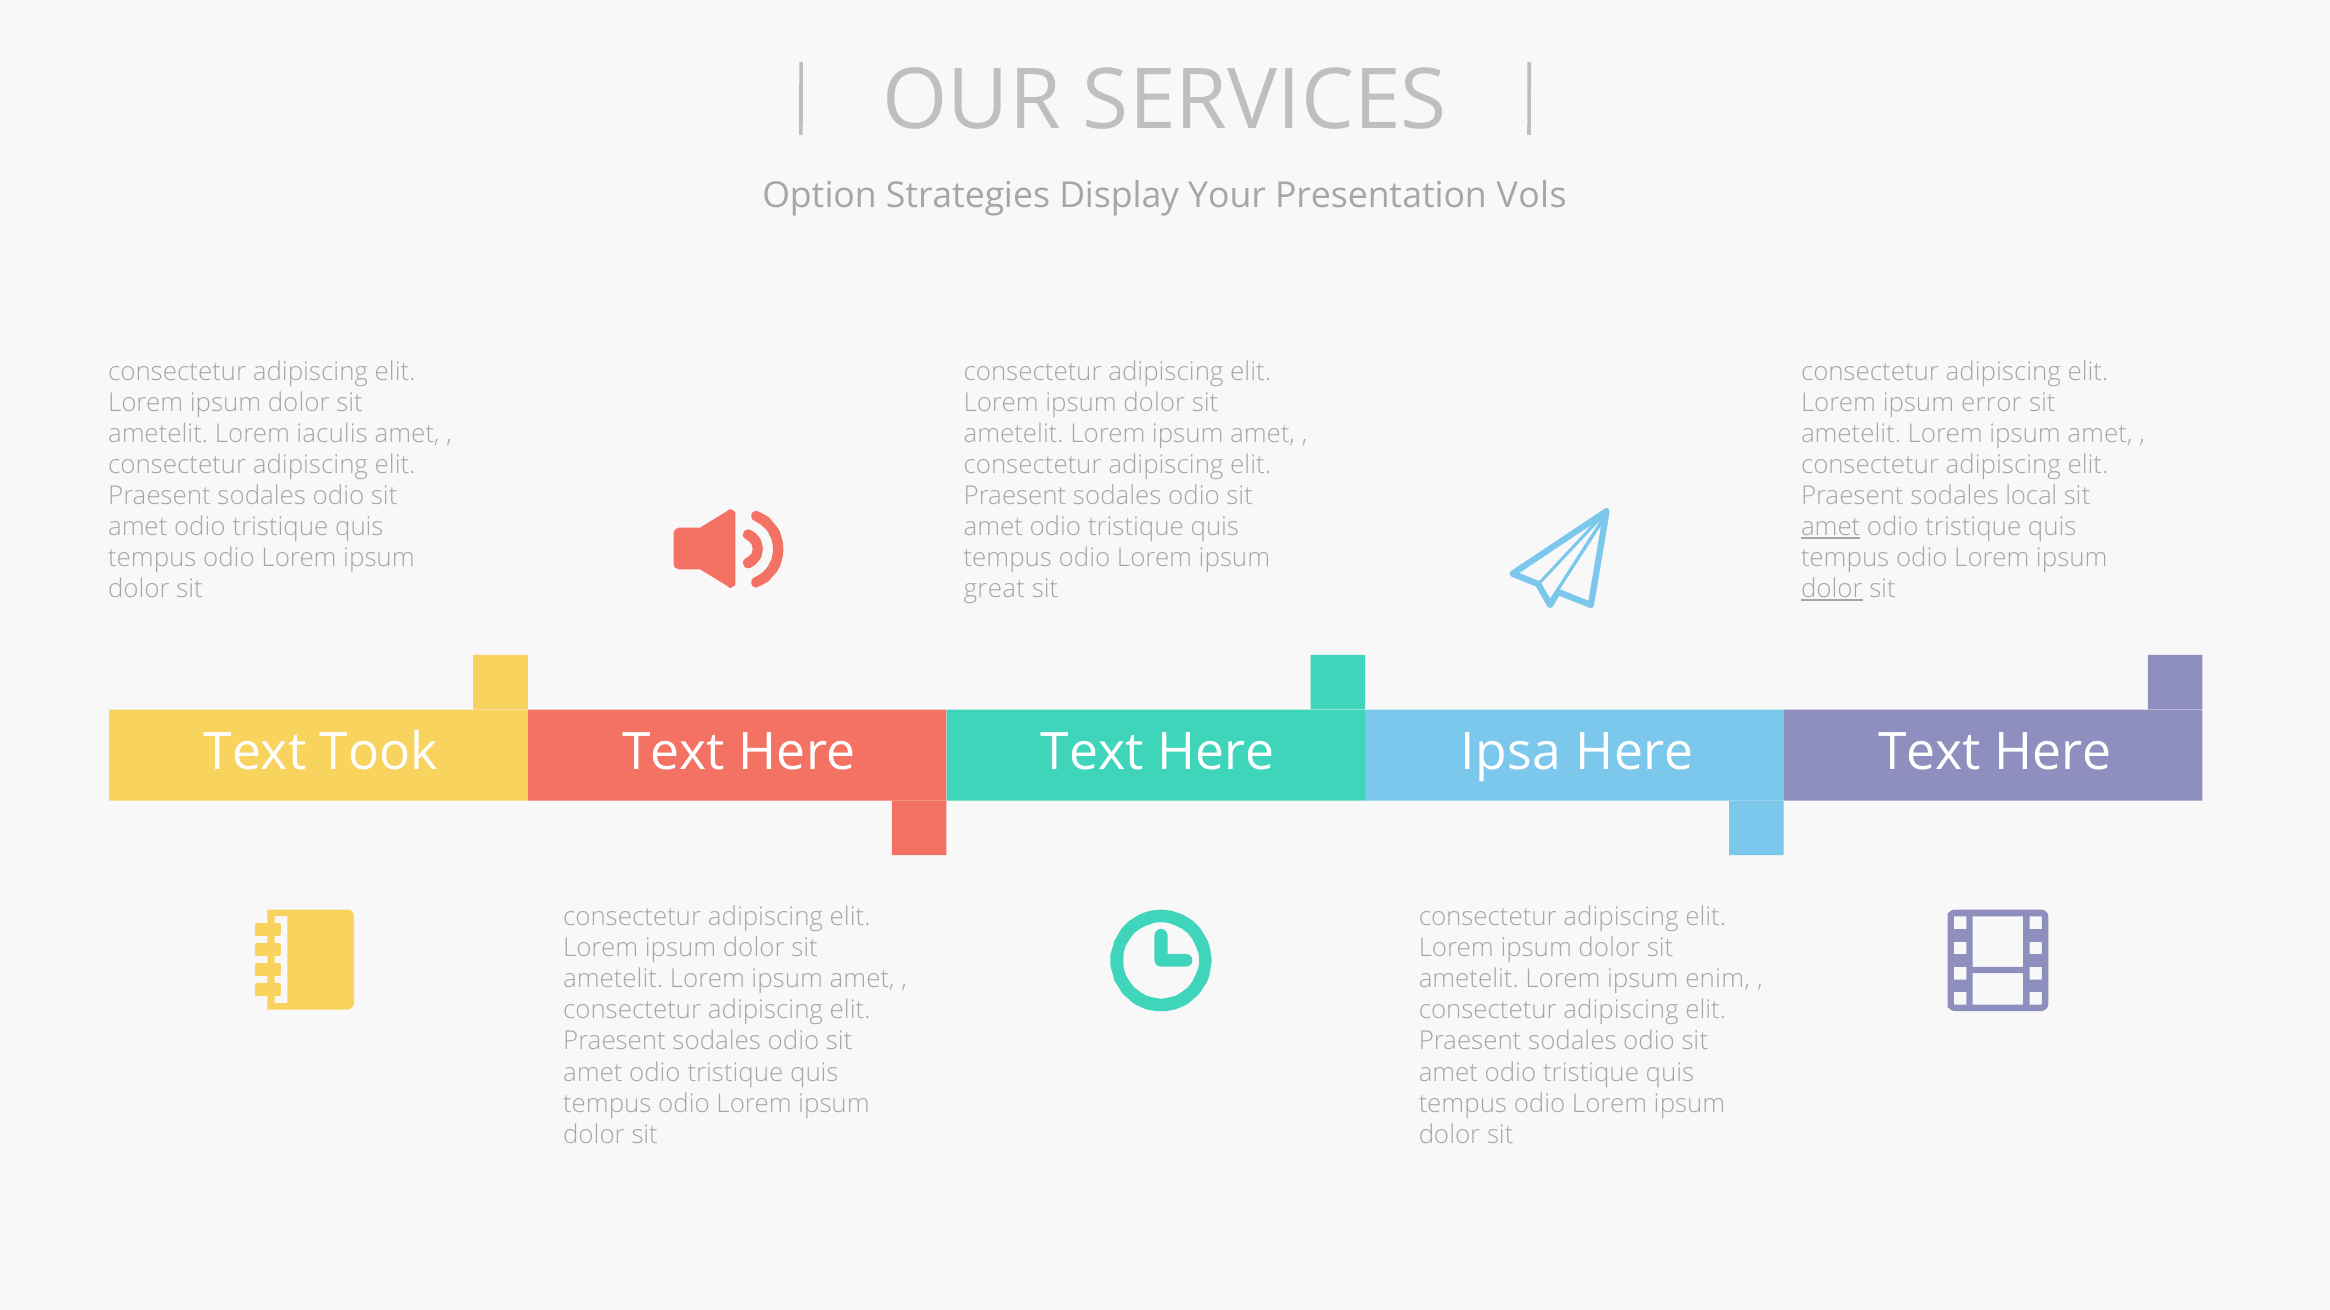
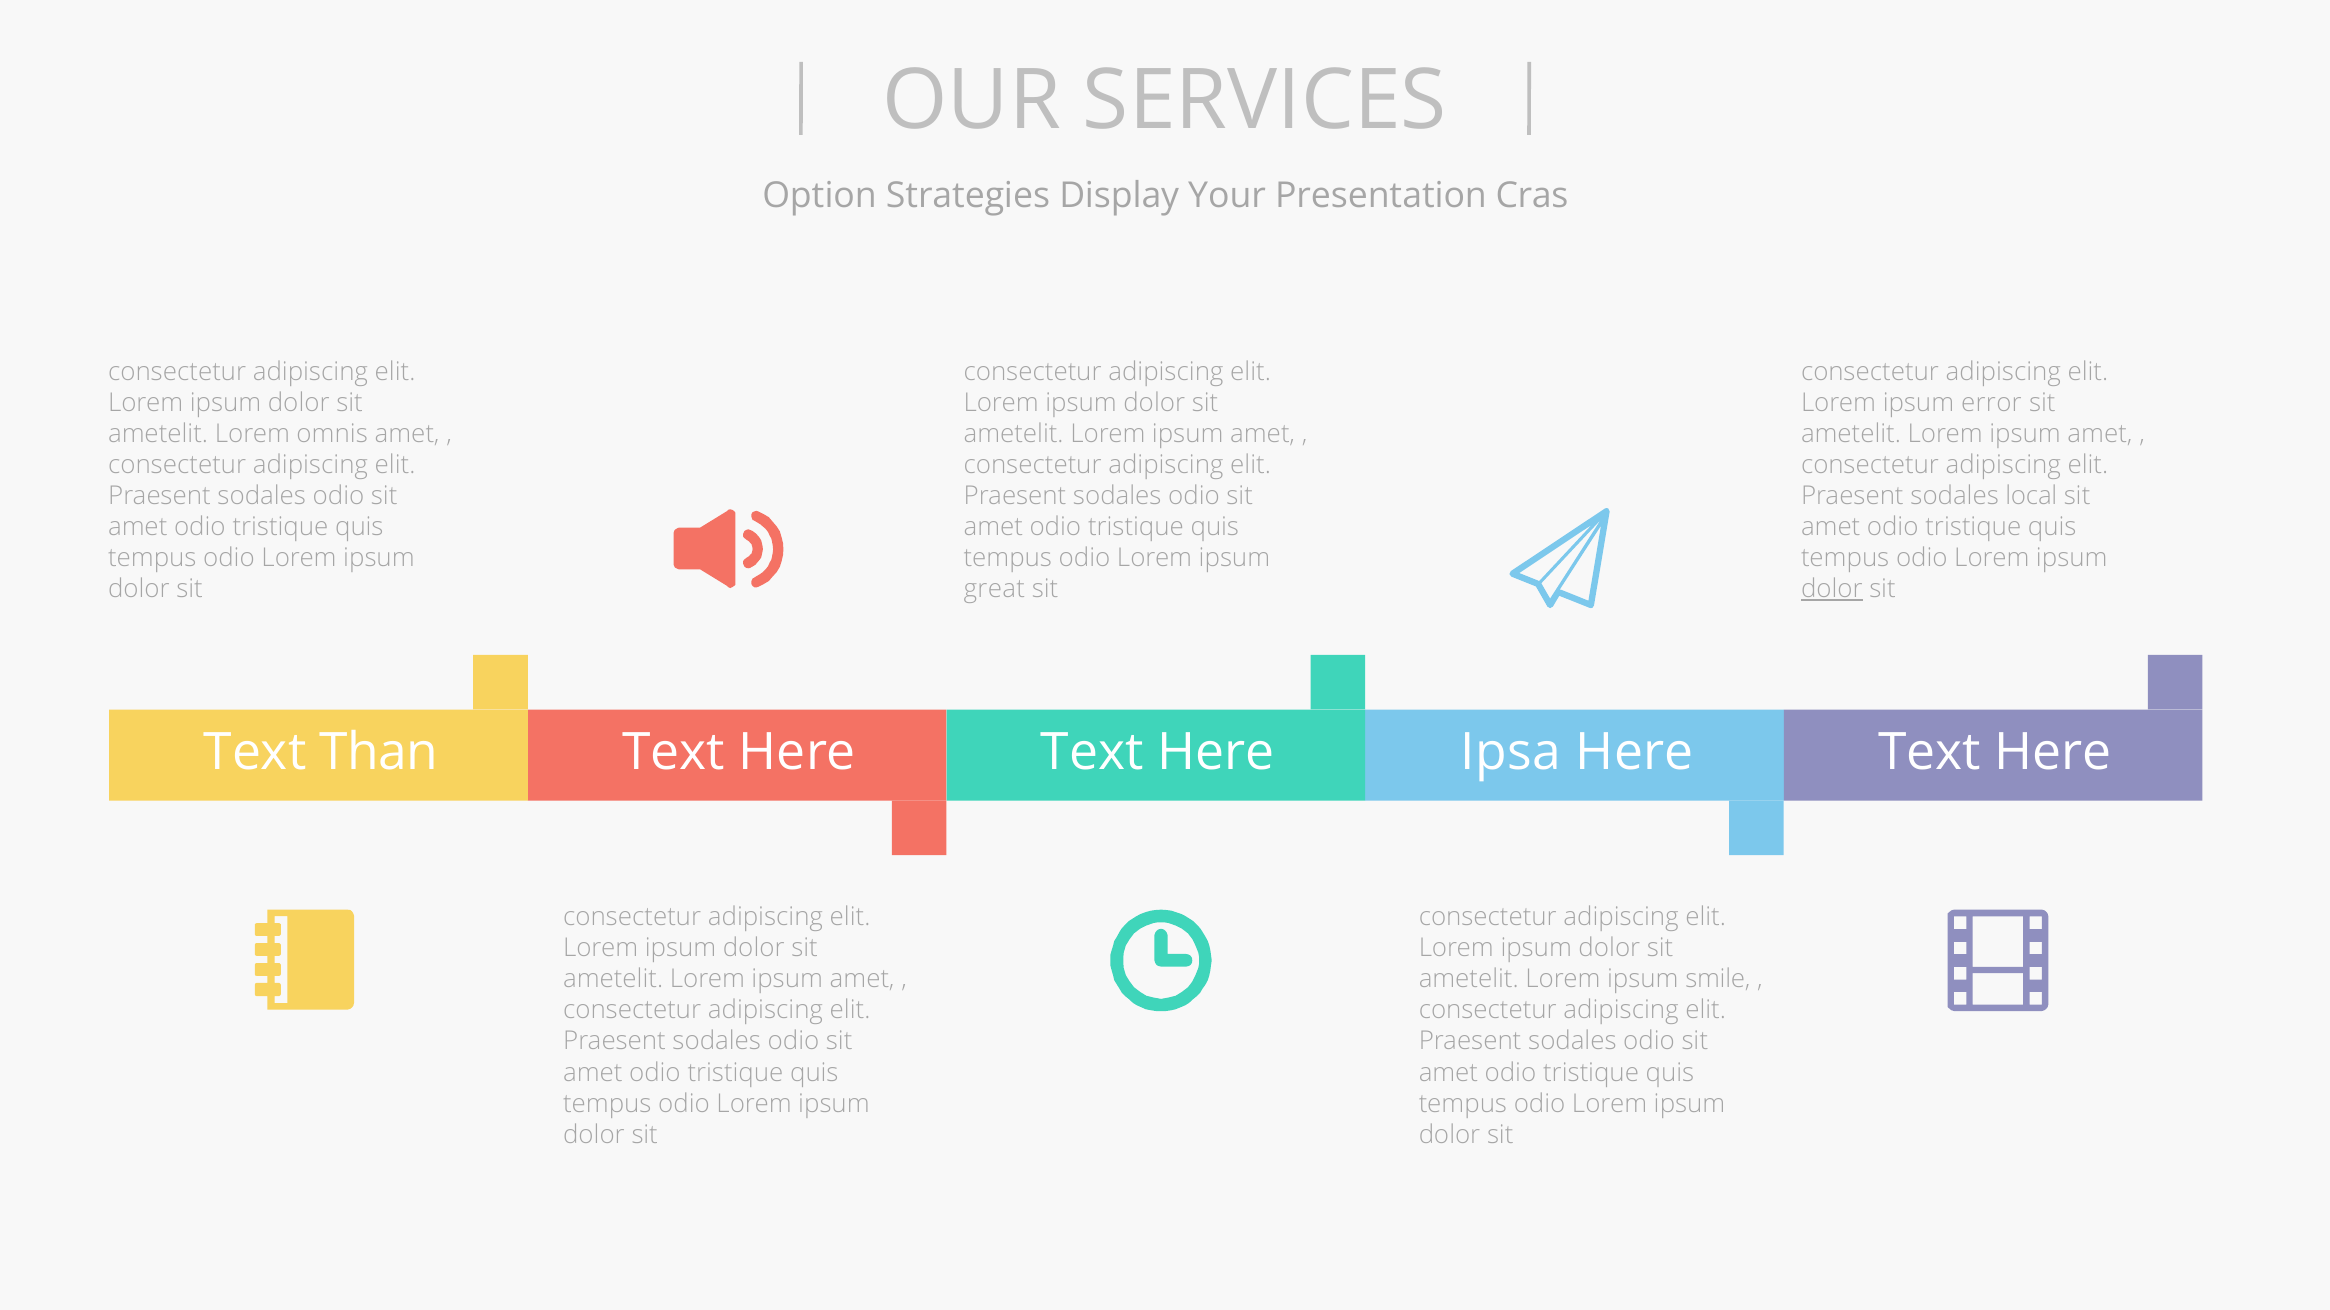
Vols: Vols -> Cras
iaculis: iaculis -> omnis
amet at (1831, 527) underline: present -> none
Took: Took -> Than
enim: enim -> smile
